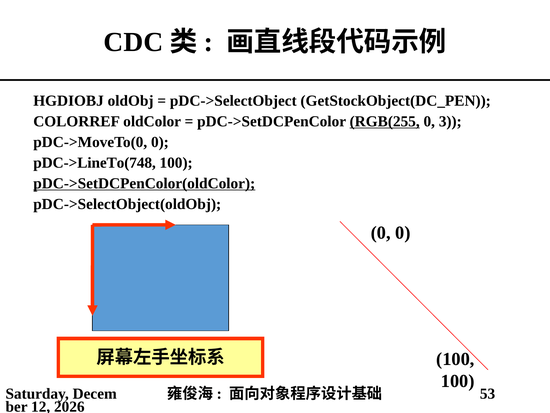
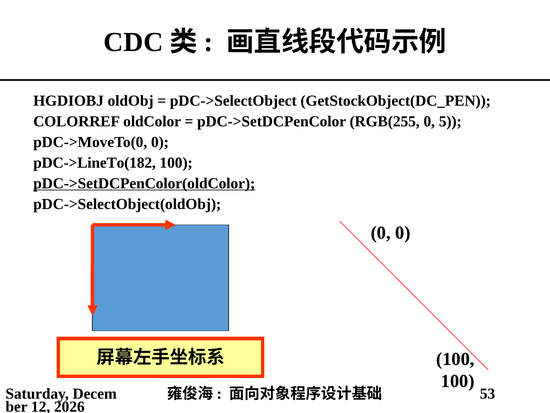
RGB(255 underline: present -> none
3: 3 -> 5
pDC->LineTo(748: pDC->LineTo(748 -> pDC->LineTo(182
